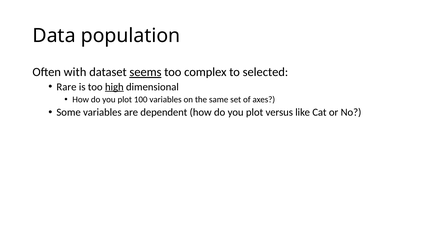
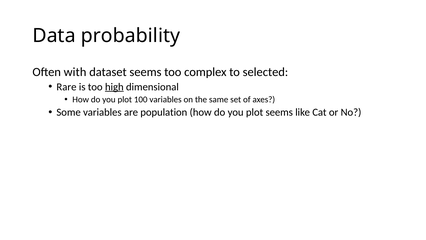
population: population -> probability
seems at (145, 72) underline: present -> none
dependent: dependent -> population
plot versus: versus -> seems
